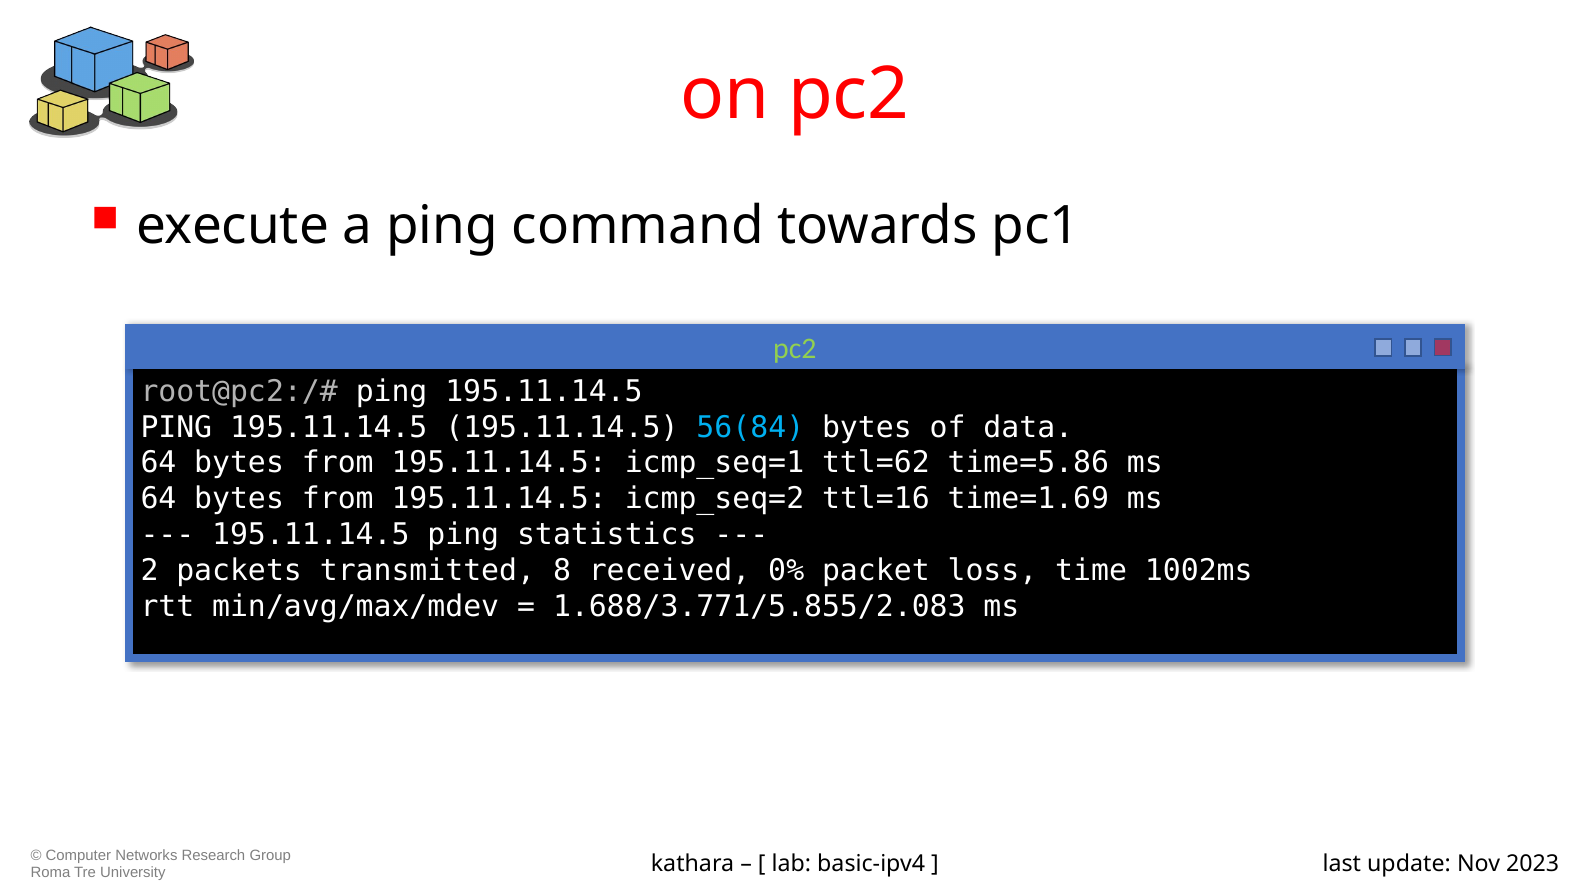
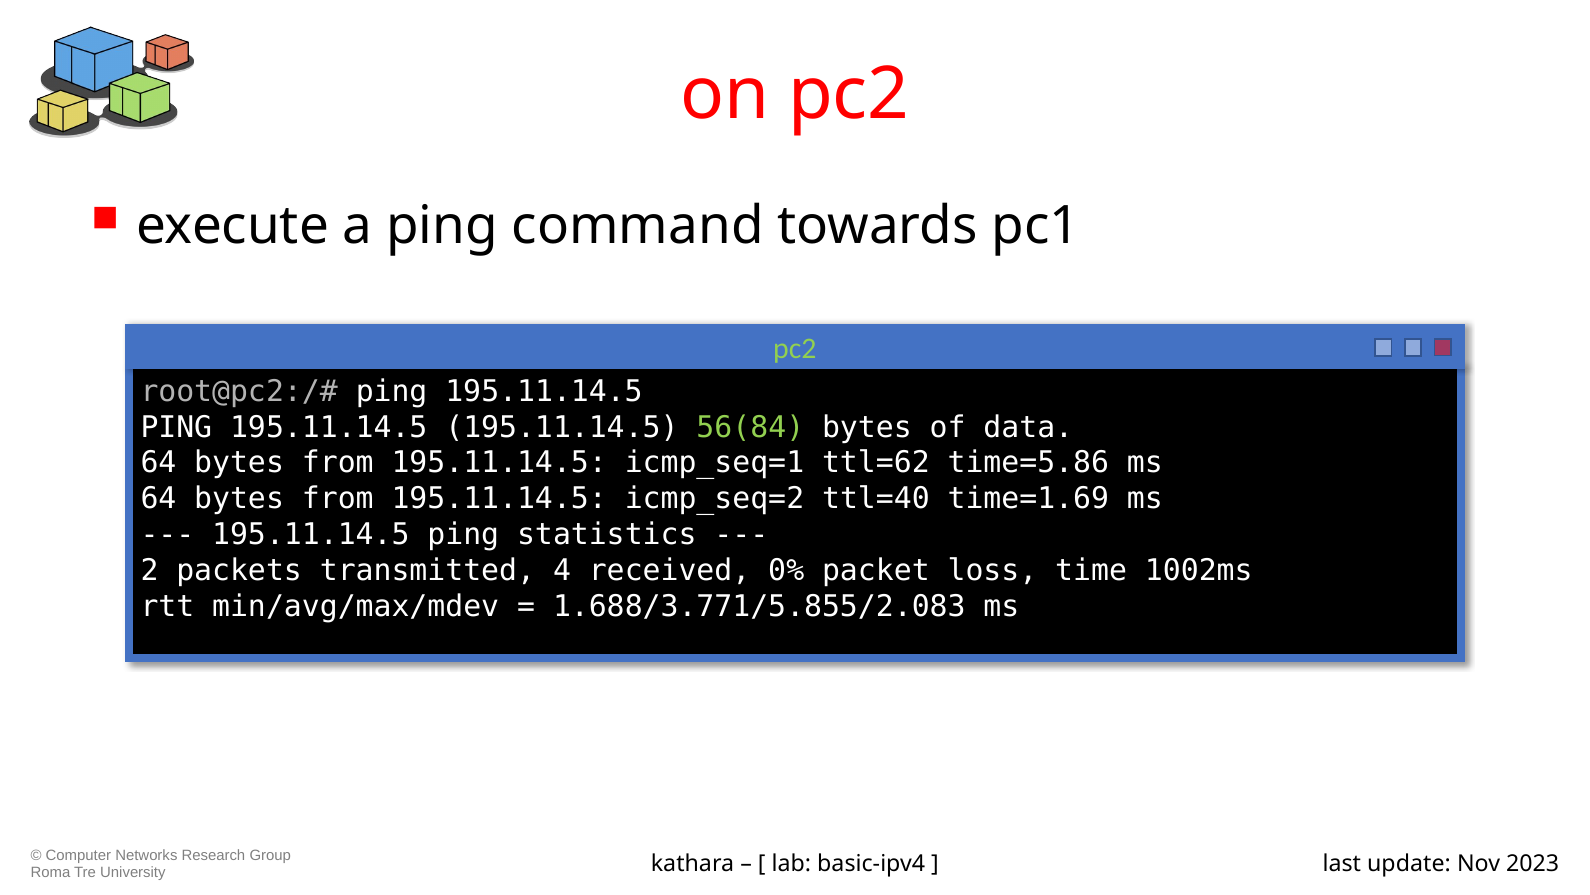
56(84 colour: light blue -> light green
ttl=16: ttl=16 -> ttl=40
8: 8 -> 4
